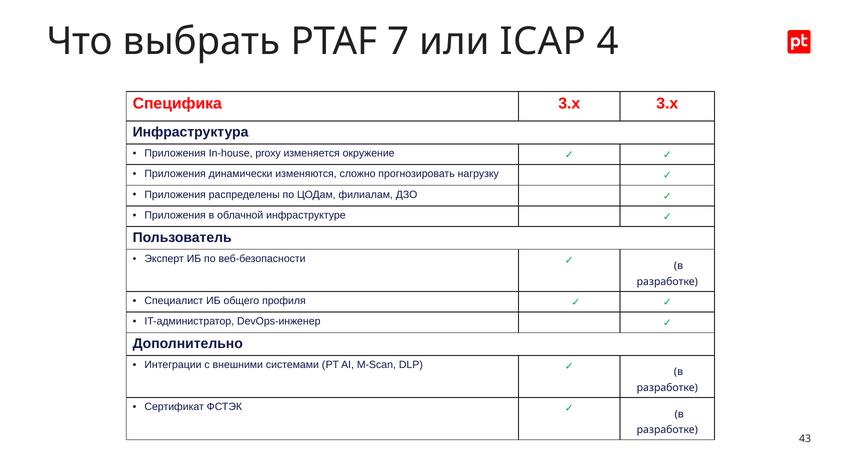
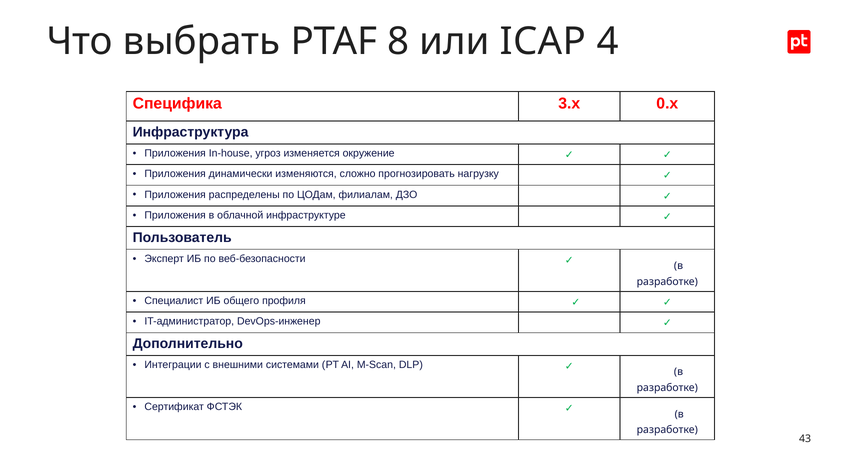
7: 7 -> 8
3.x 3.x: 3.x -> 0.x
proxy: proxy -> угроз
